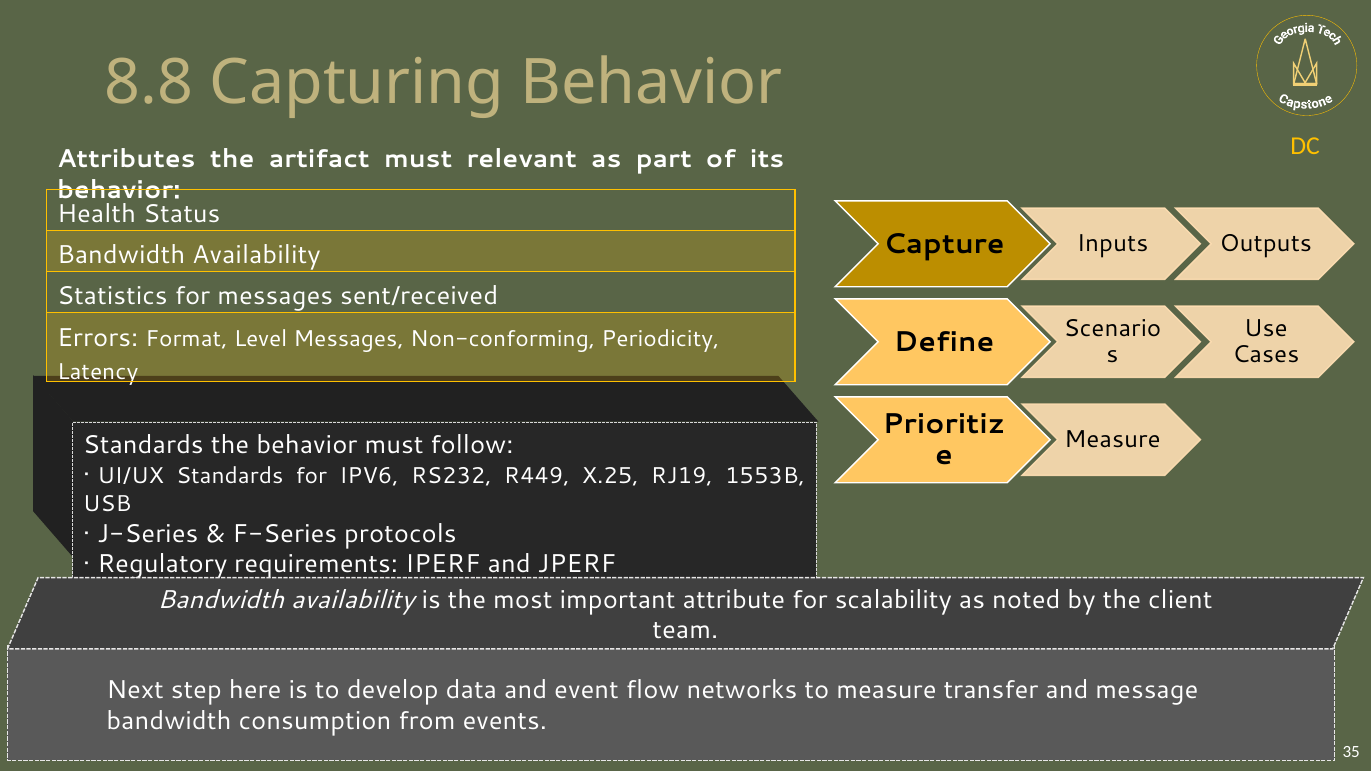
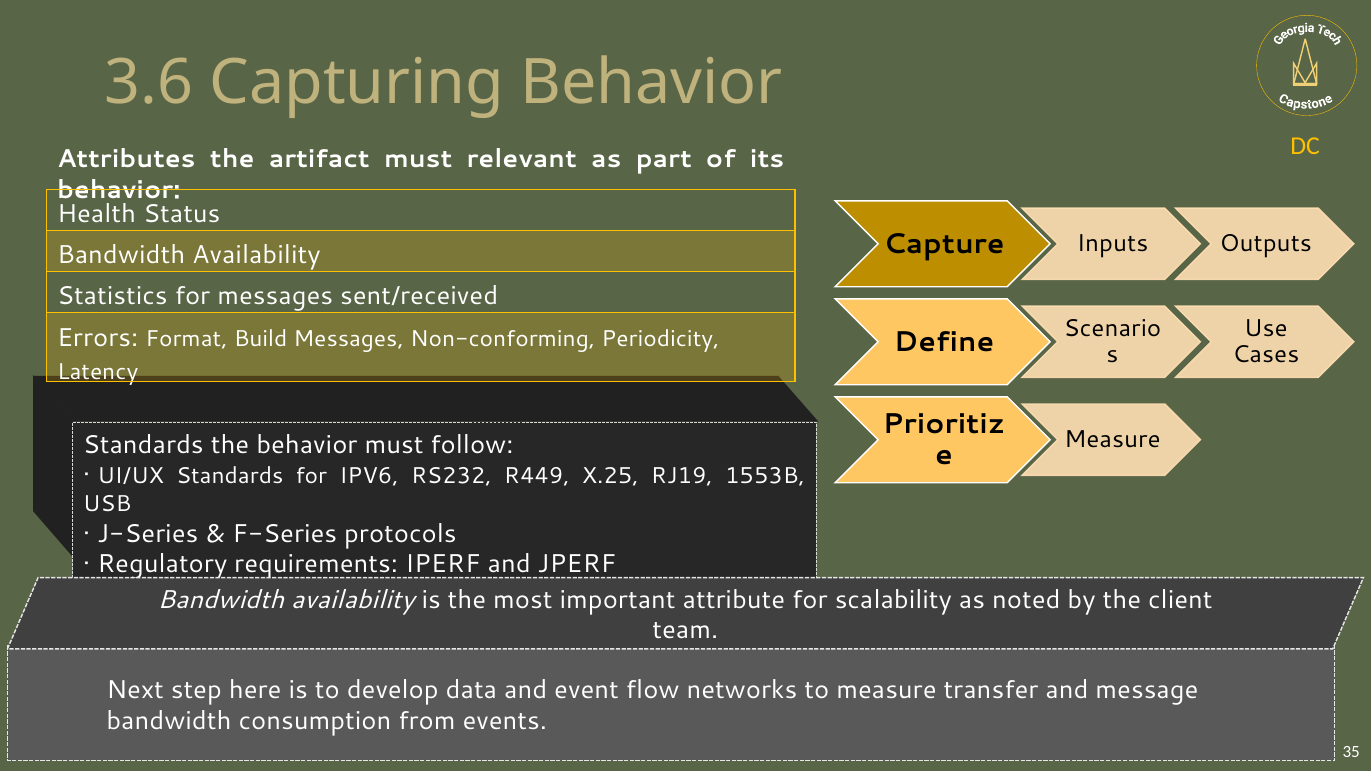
8.8: 8.8 -> 3.6
Level: Level -> Build
